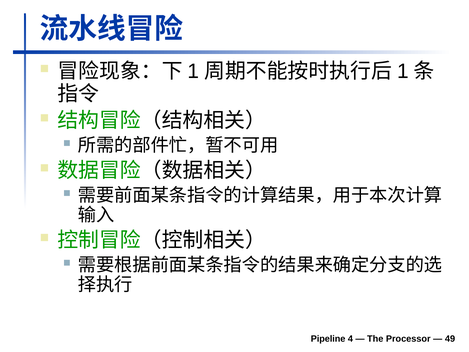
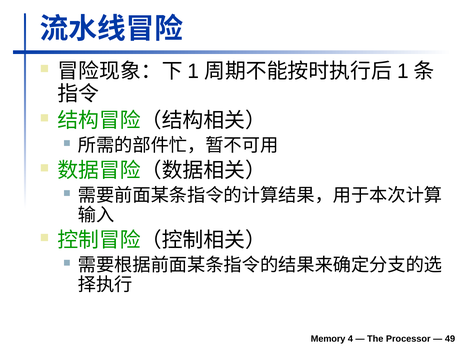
Pipeline: Pipeline -> Memory
